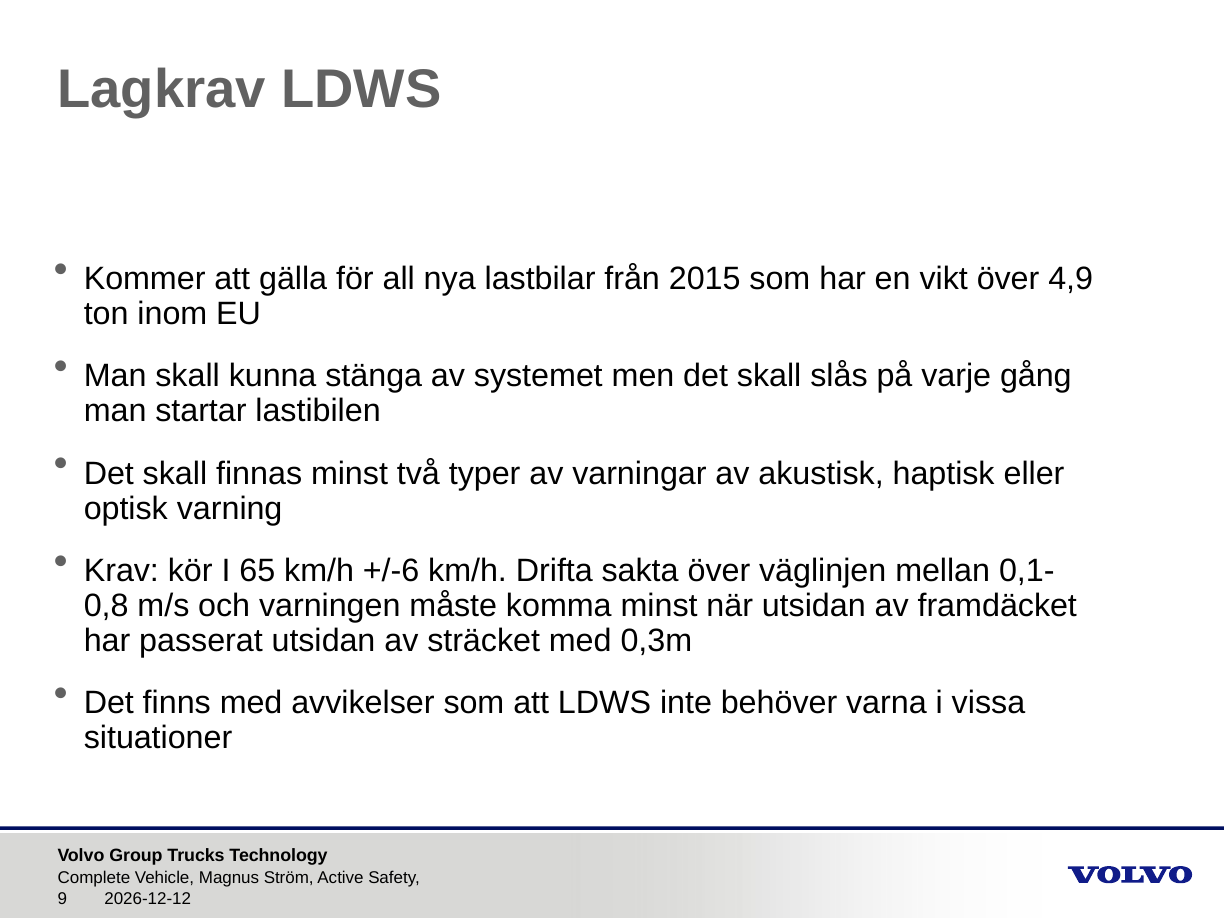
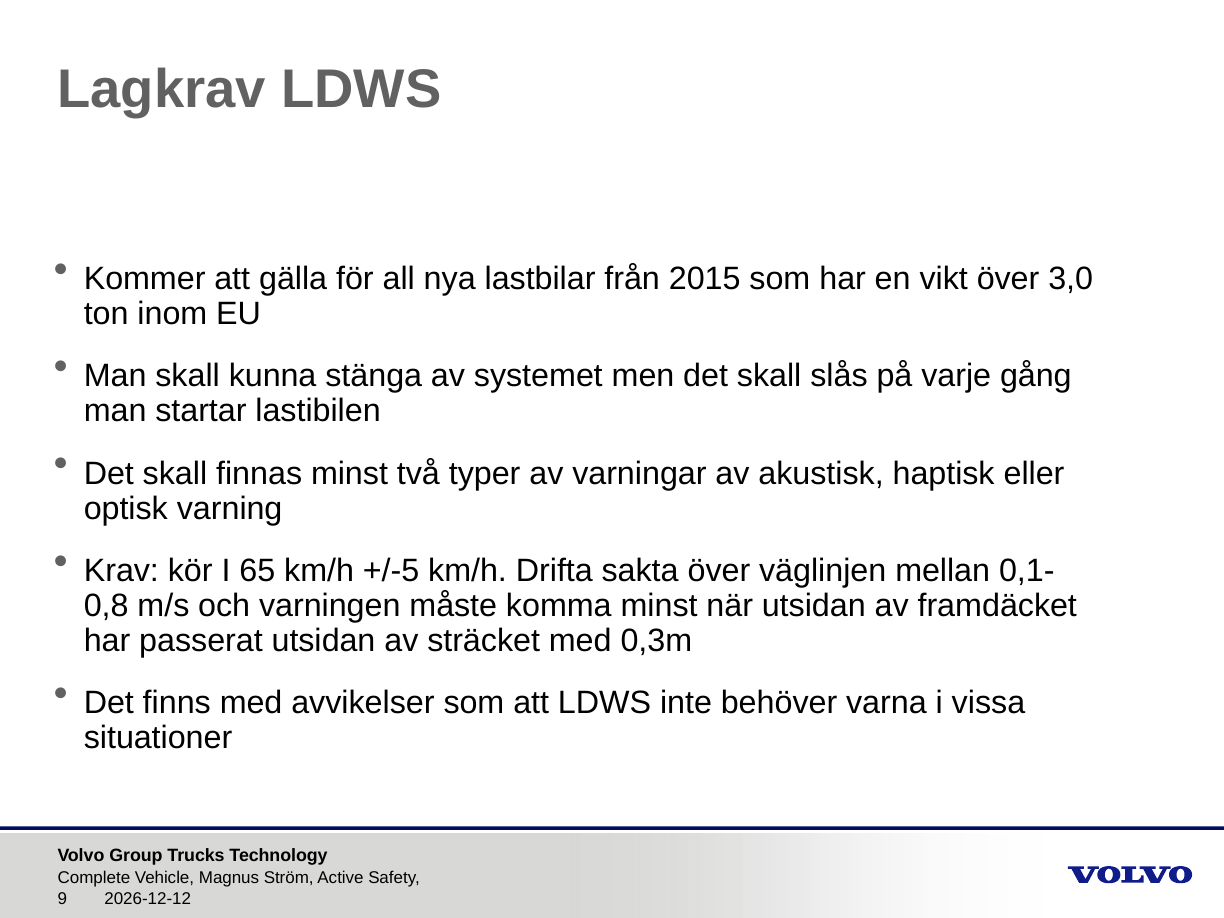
4,9: 4,9 -> 3,0
+/-6: +/-6 -> +/-5
